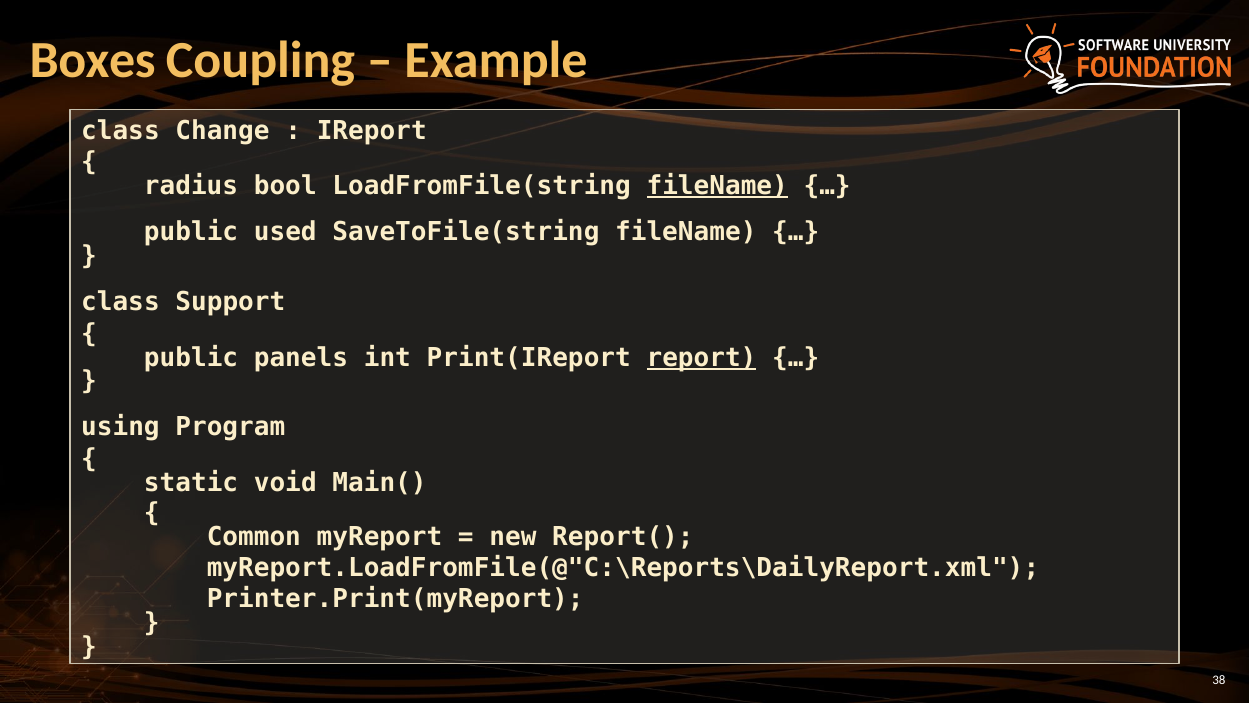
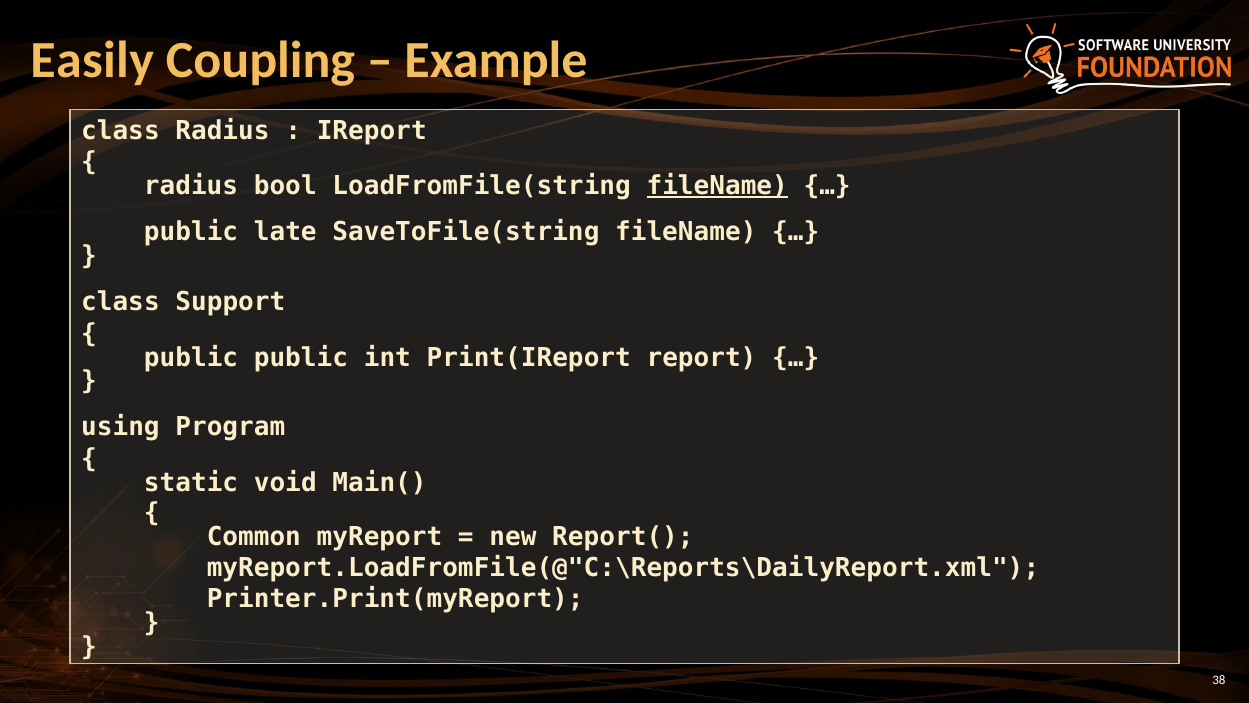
Boxes: Boxes -> Easily
class Change: Change -> Radius
used: used -> late
public panels: panels -> public
report underline: present -> none
